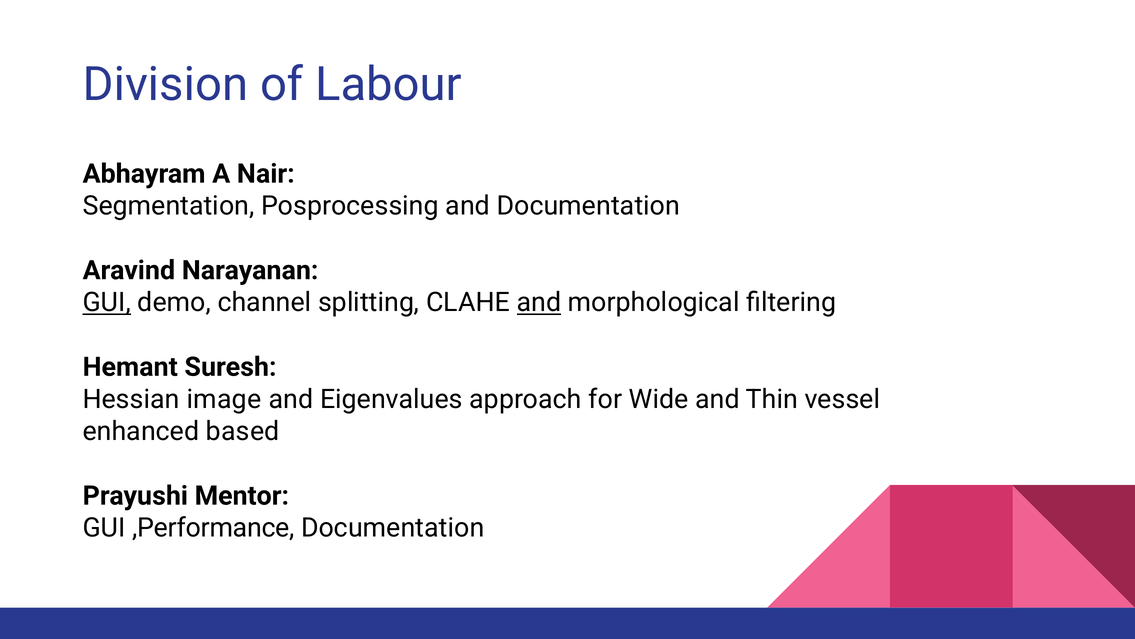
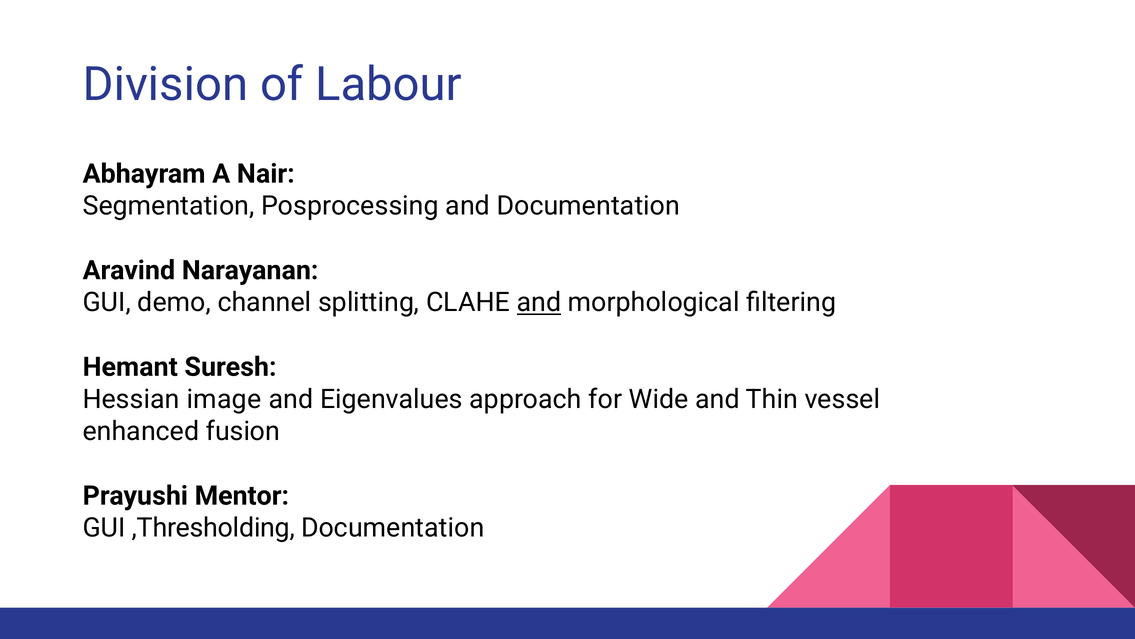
GUI at (107, 302) underline: present -> none
based: based -> fusion
,Performance: ,Performance -> ,Thresholding
